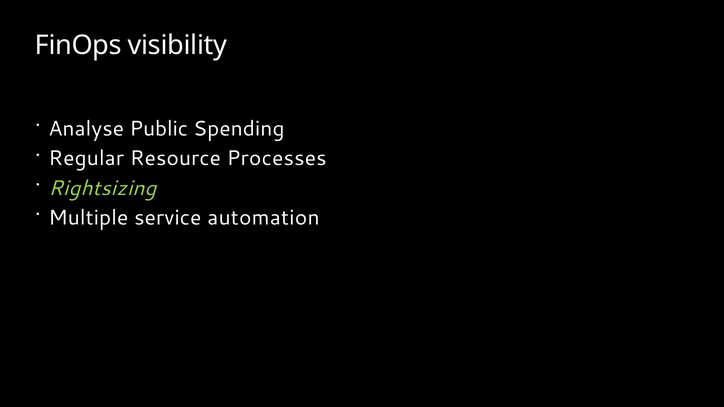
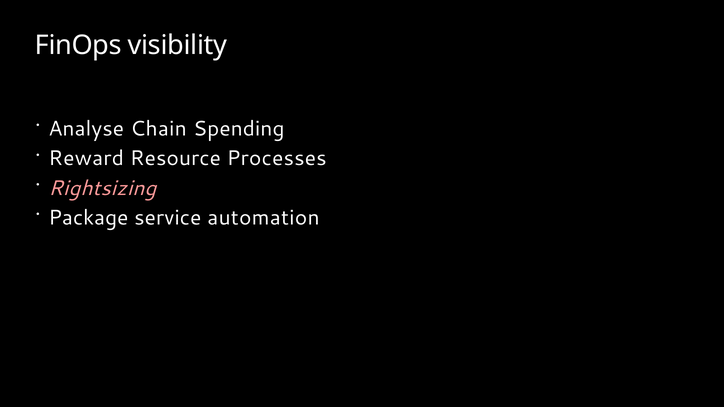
Public: Public -> Chain
Regular: Regular -> Reward
Rightsizing colour: light green -> pink
Multiple: Multiple -> Package
